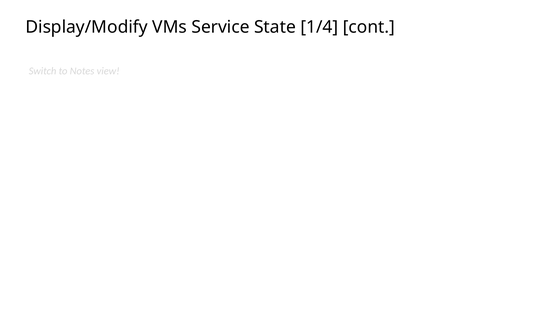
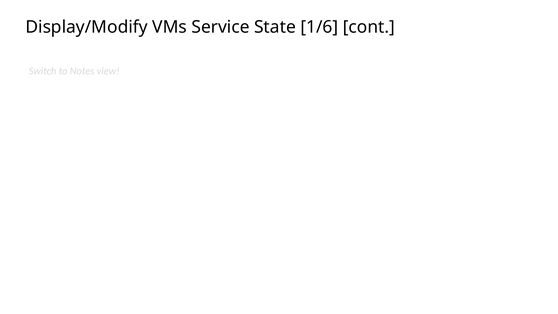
1/4: 1/4 -> 1/6
